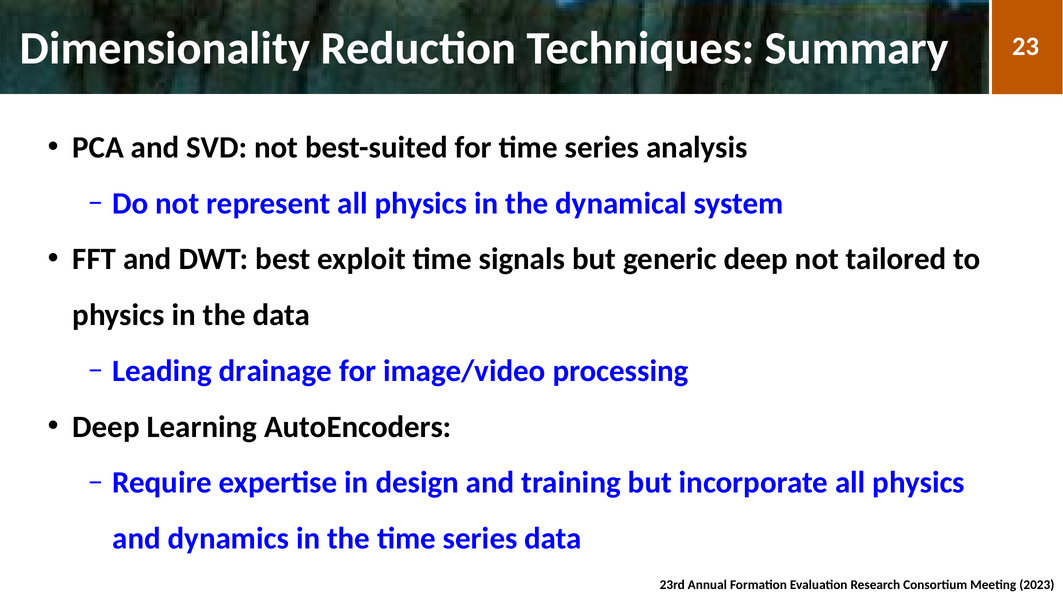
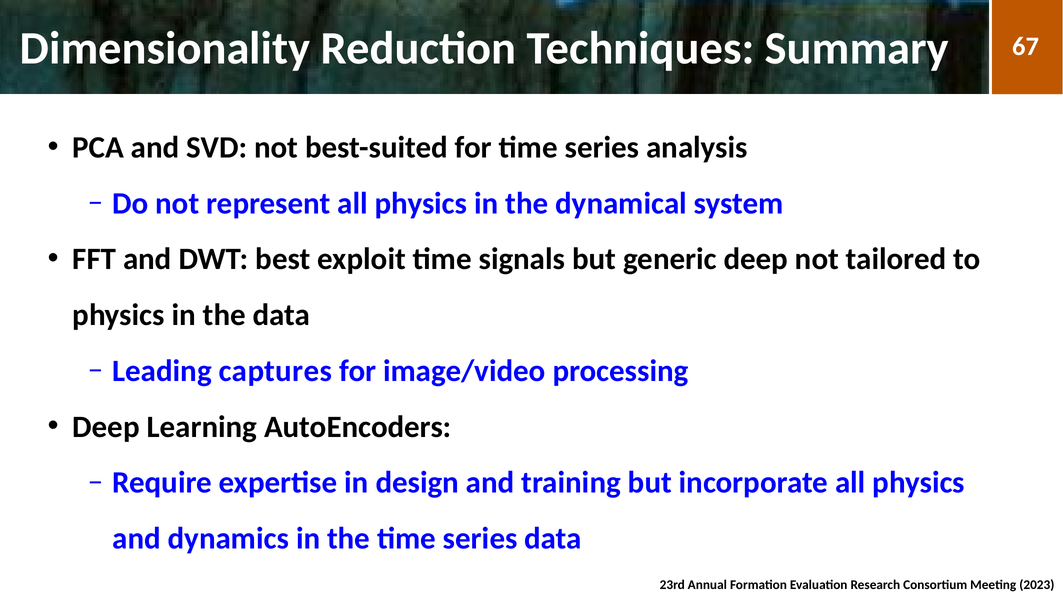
23: 23 -> 67
drainage: drainage -> captures
